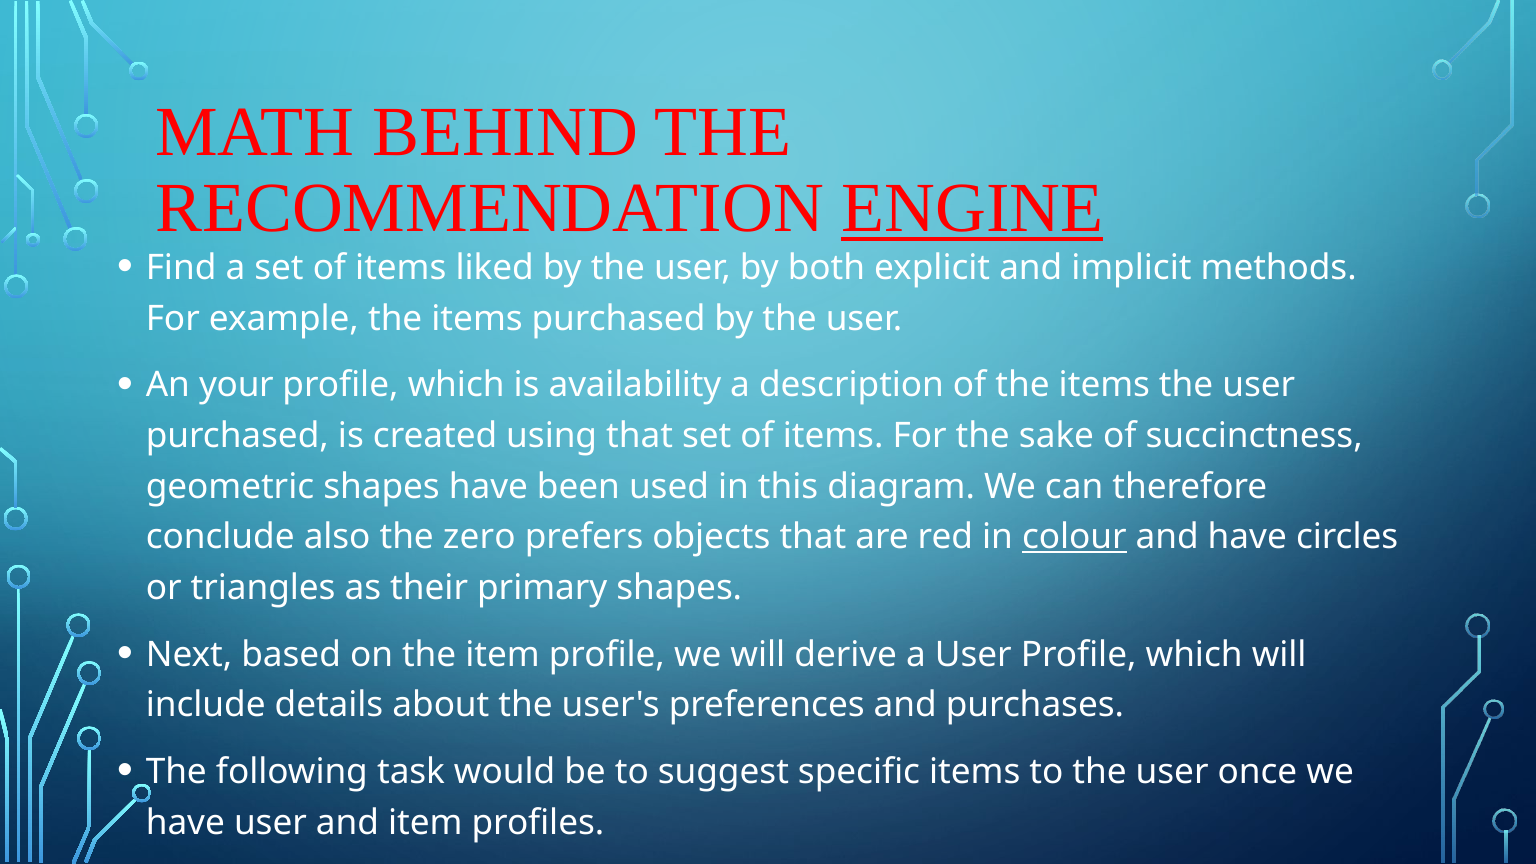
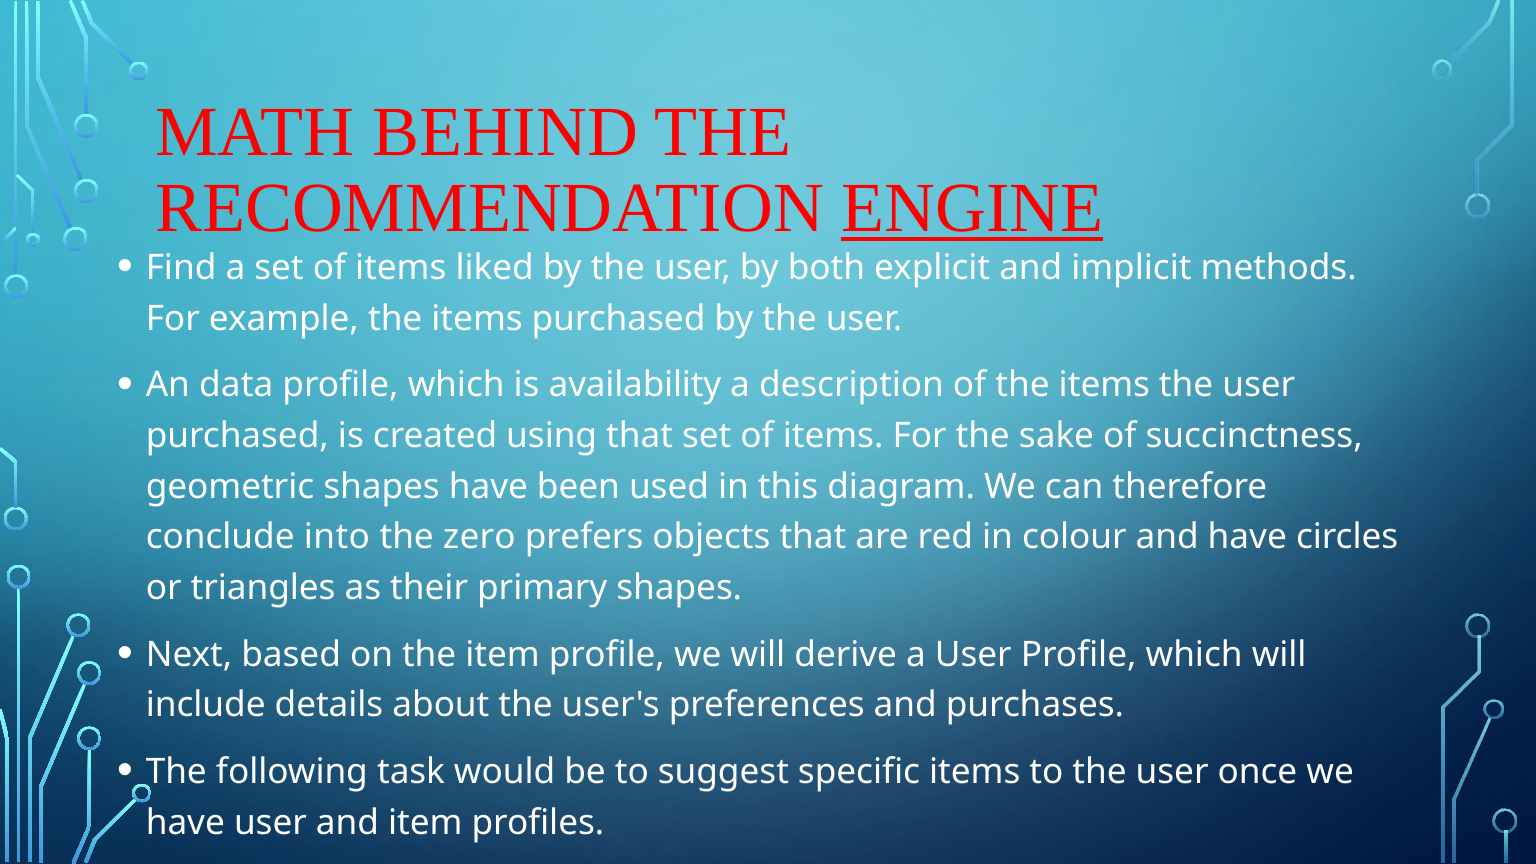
your: your -> data
also: also -> into
colour underline: present -> none
